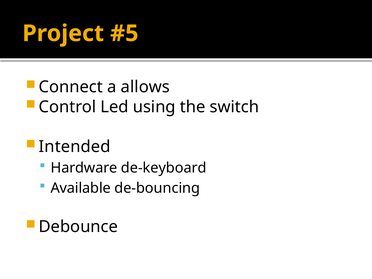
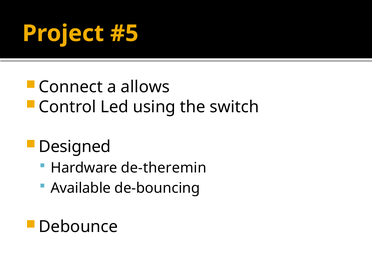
Intended: Intended -> Designed
de-keyboard: de-keyboard -> de-theremin
